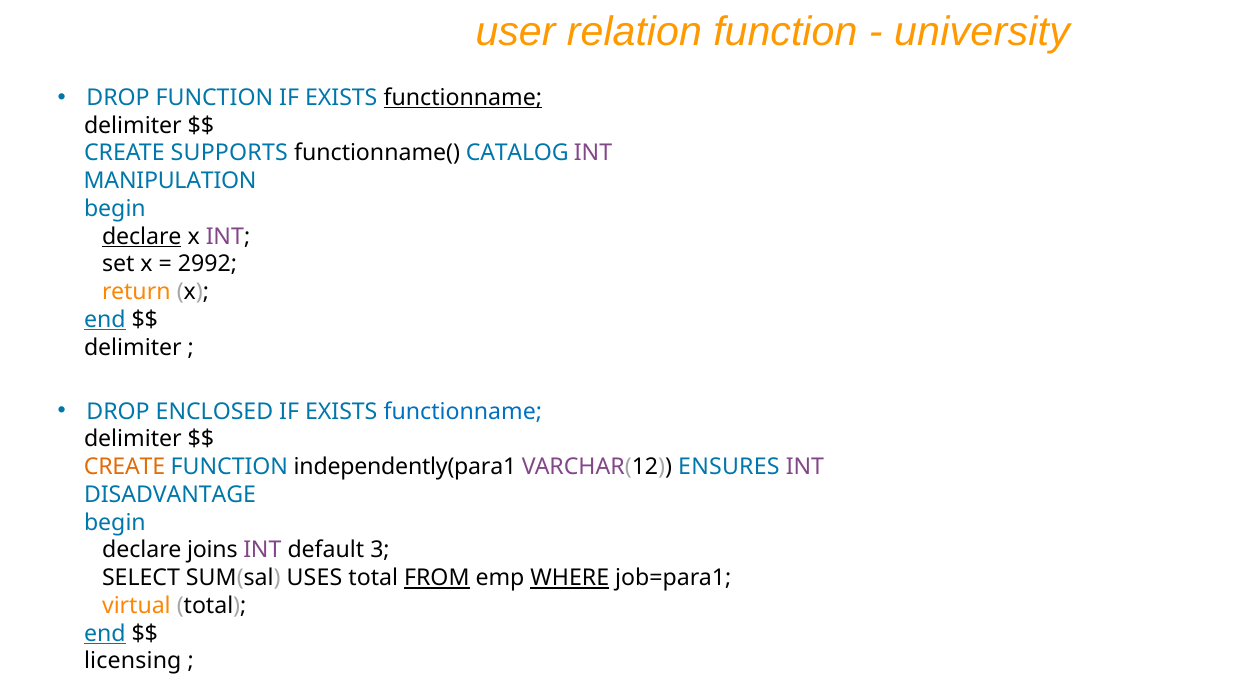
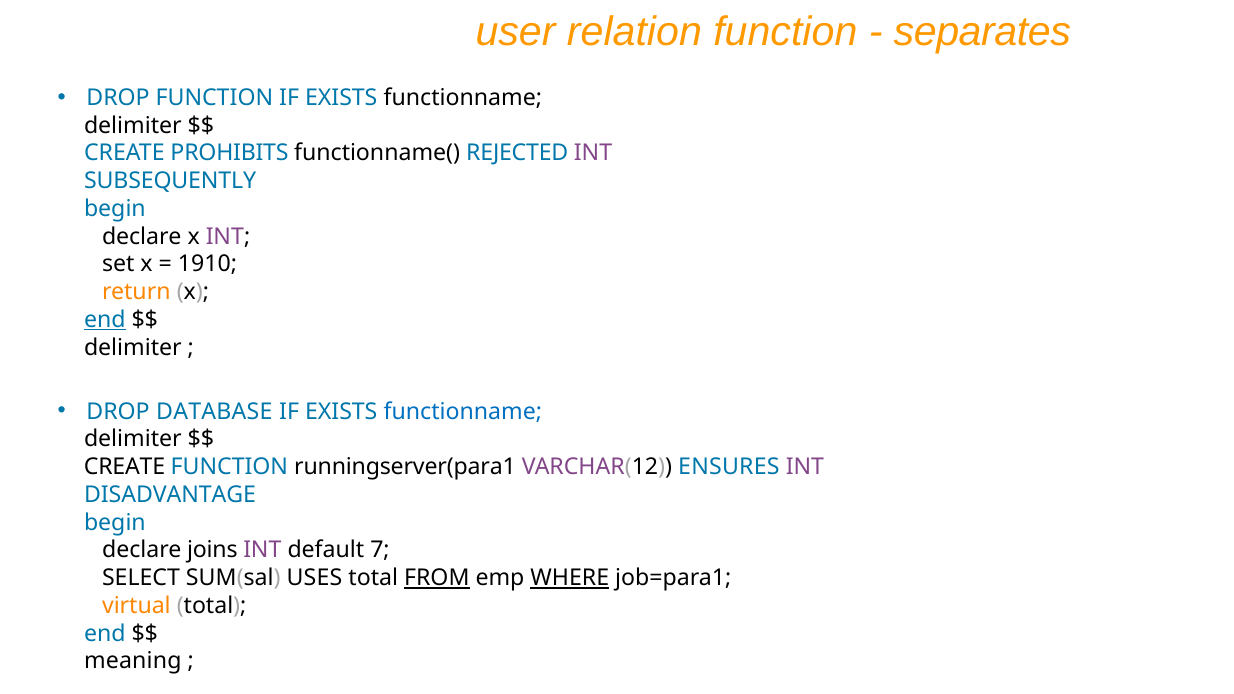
university: university -> separates
functionname at (463, 98) underline: present -> none
SUPPORTS: SUPPORTS -> PROHIBITS
CATALOG: CATALOG -> REJECTED
MANIPULATION: MANIPULATION -> SUBSEQUENTLY
declare at (142, 237) underline: present -> none
2992: 2992 -> 1910
ENCLOSED: ENCLOSED -> DATABASE
CREATE at (125, 467) colour: orange -> black
independently(para1: independently(para1 -> runningserver(para1
3: 3 -> 7
end at (105, 634) underline: present -> none
licensing: licensing -> meaning
